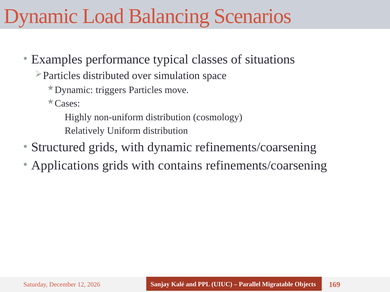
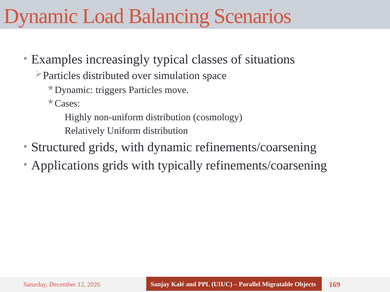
performance: performance -> increasingly
contains: contains -> typically
